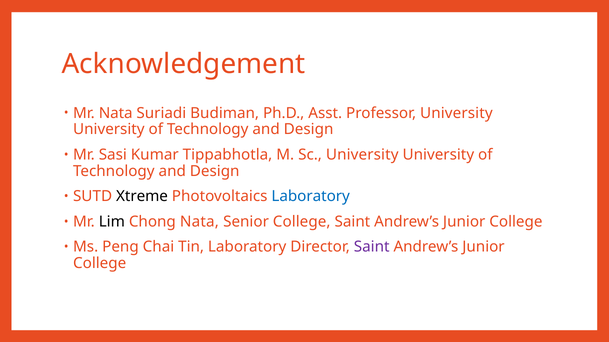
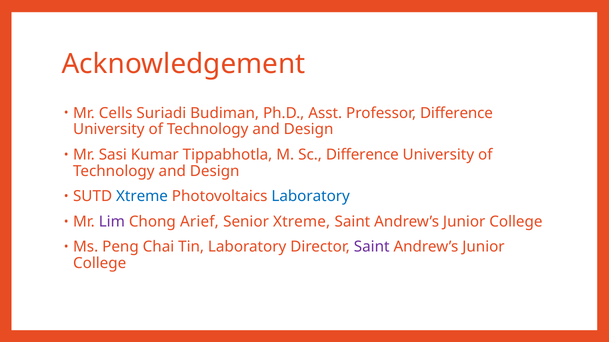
Mr Nata: Nata -> Cells
Professor University: University -> Difference
Sc University: University -> Difference
Xtreme at (142, 197) colour: black -> blue
Lim colour: black -> purple
Chong Nata: Nata -> Arief
Senior College: College -> Xtreme
